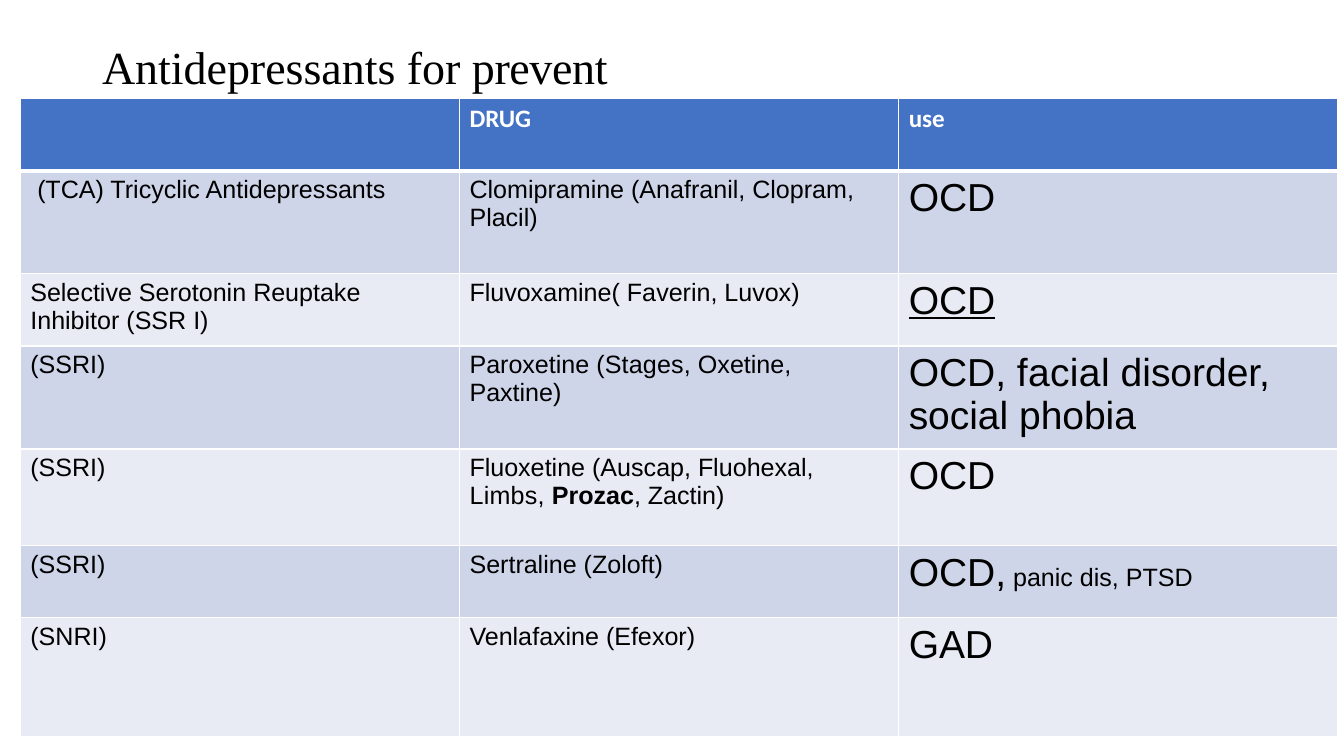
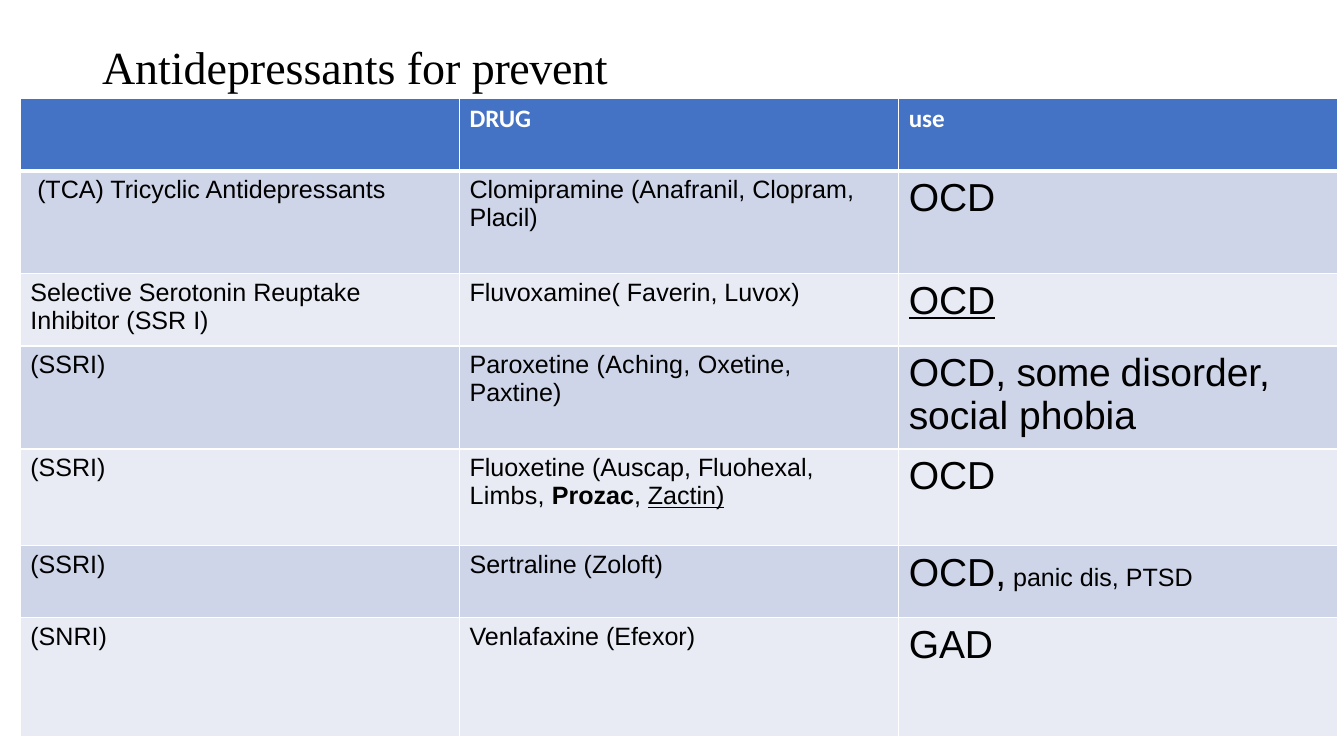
Stages: Stages -> Aching
facial: facial -> some
Zactin underline: none -> present
